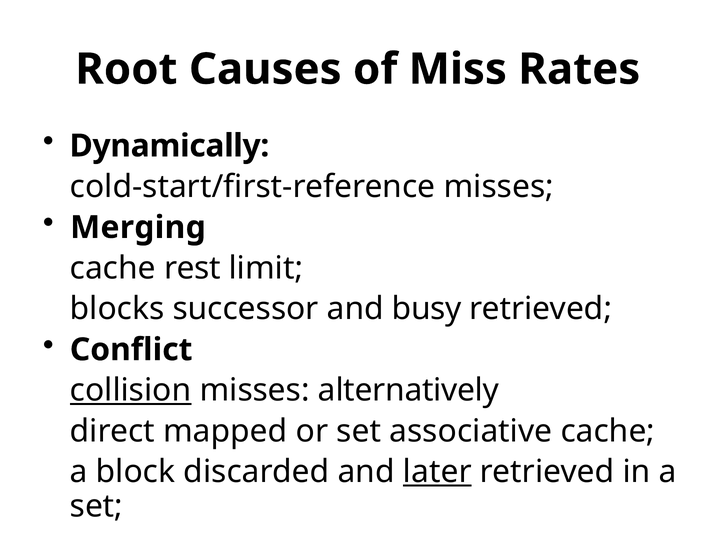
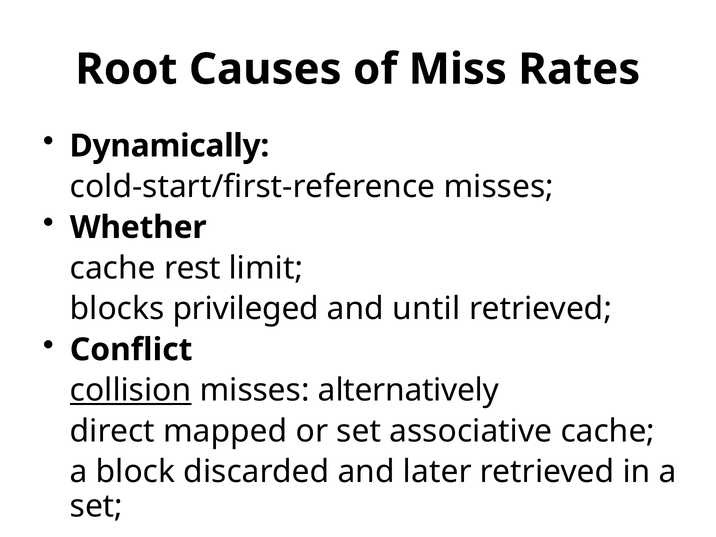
Merging: Merging -> Whether
successor: successor -> privileged
busy: busy -> until
later underline: present -> none
